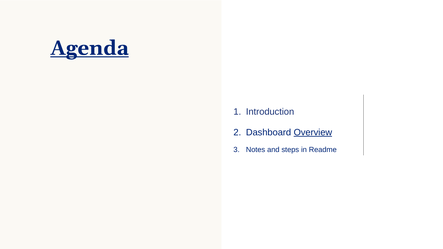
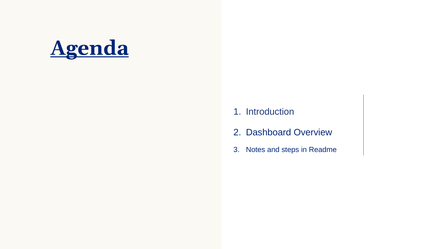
Overview underline: present -> none
